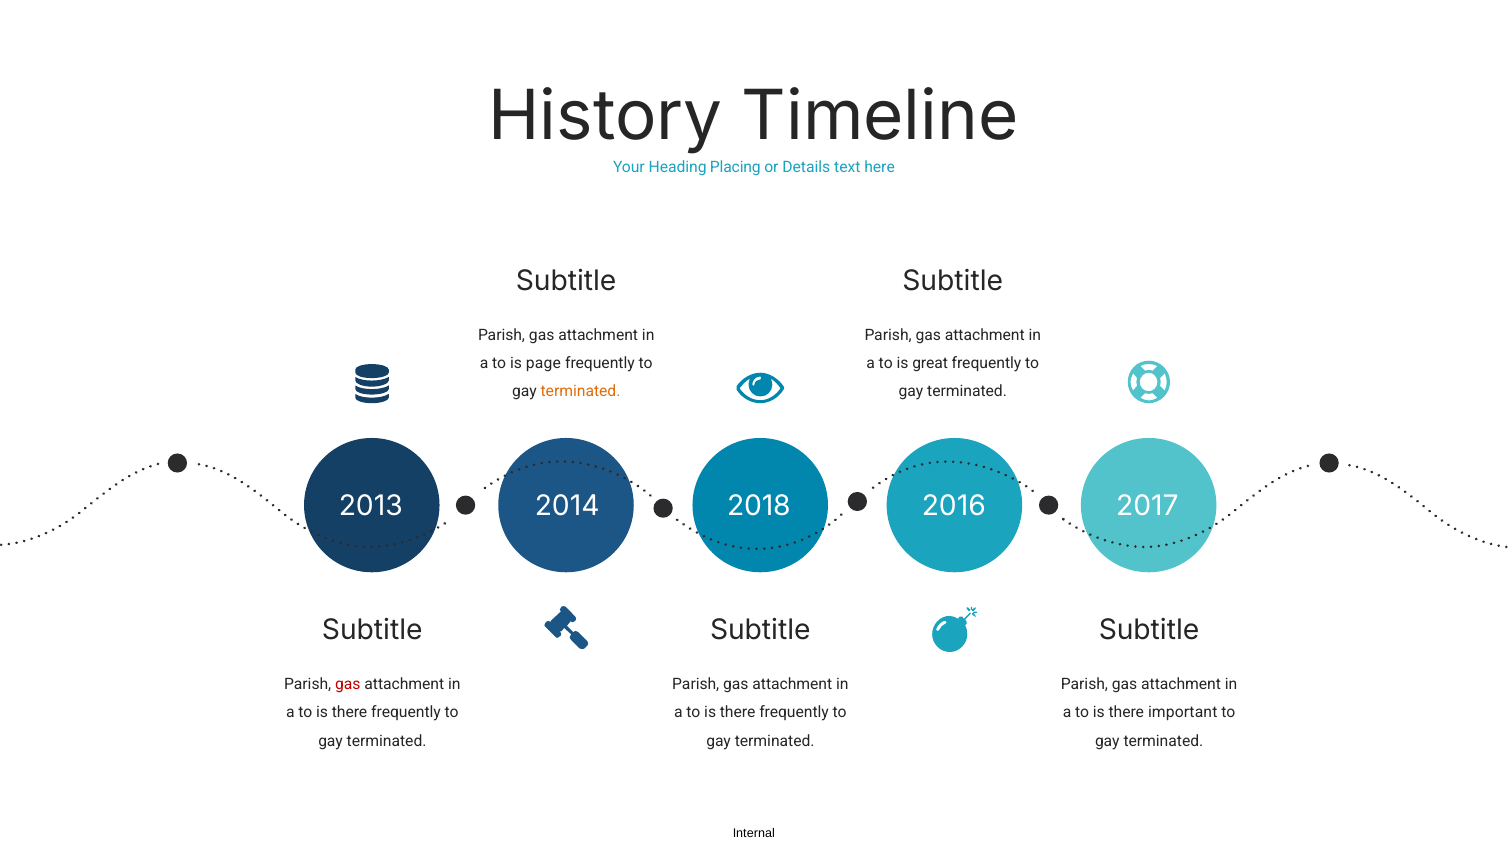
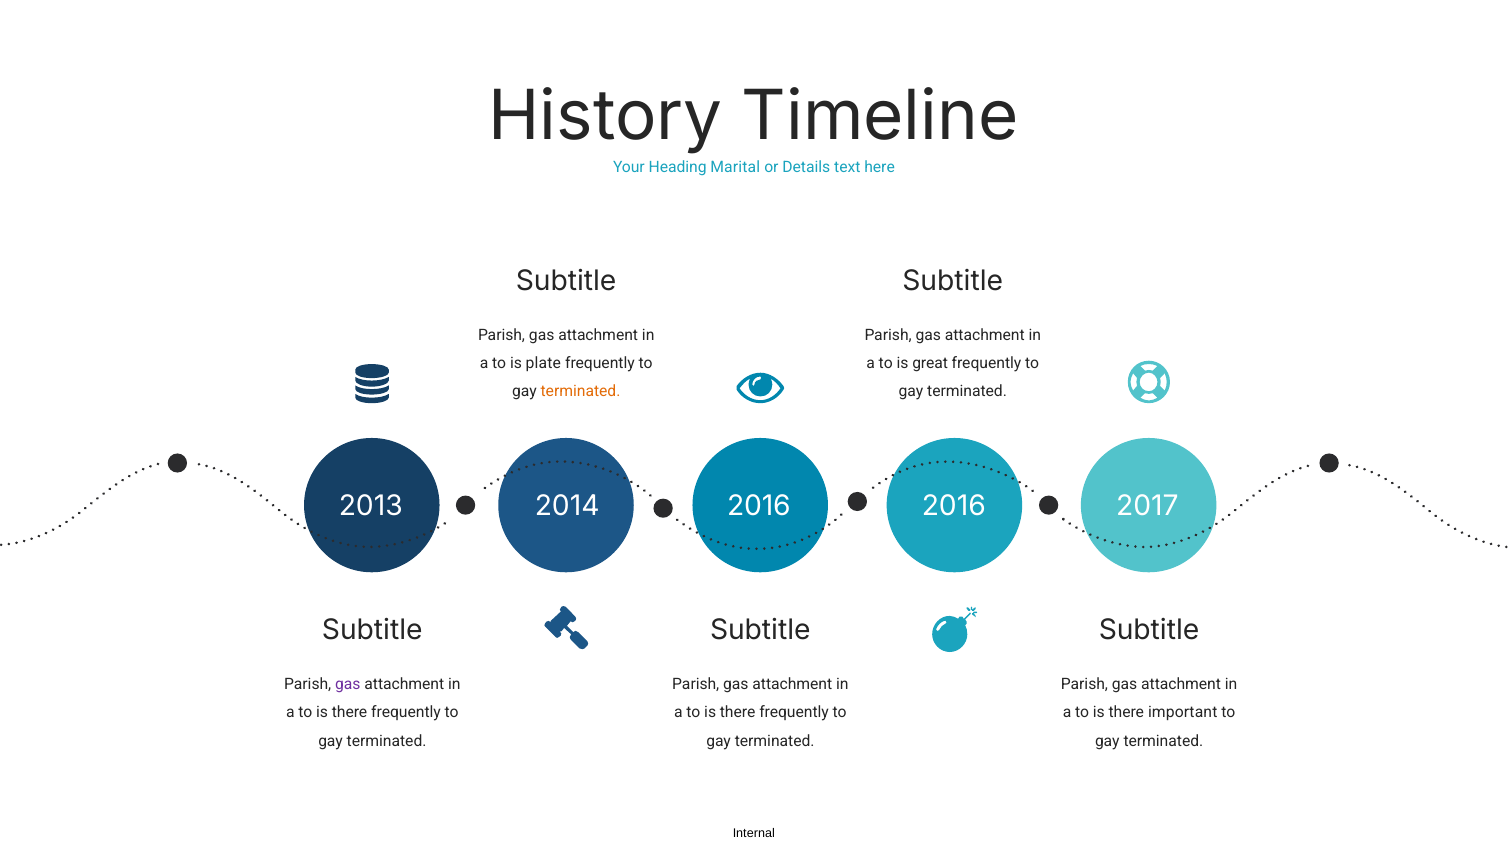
Placing: Placing -> Marital
page: page -> plate
2018 at (759, 507): 2018 -> 2016
gas at (348, 685) colour: red -> purple
